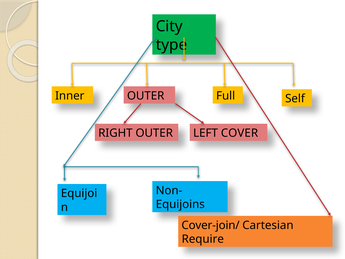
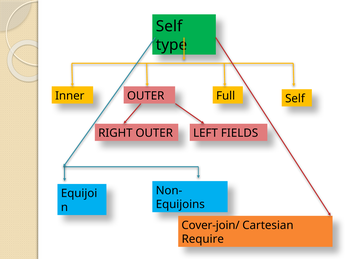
City at (169, 26): City -> Self
COVER: COVER -> FIELDS
